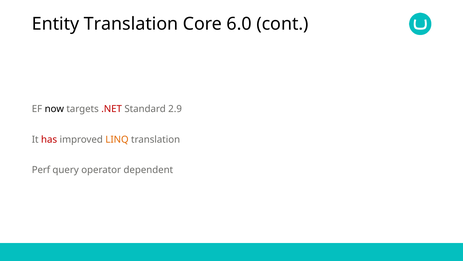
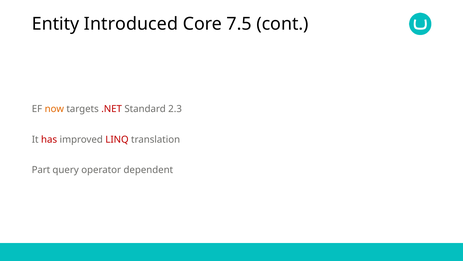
Entity Translation: Translation -> Introduced
6.0: 6.0 -> 7.5
now colour: black -> orange
2.9: 2.9 -> 2.3
LINQ colour: orange -> red
Perf: Perf -> Part
